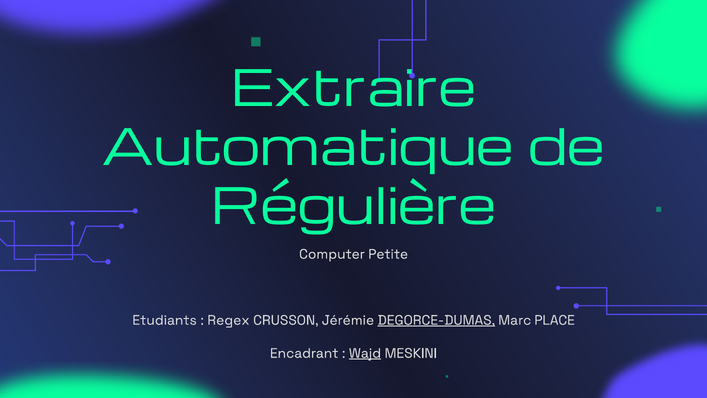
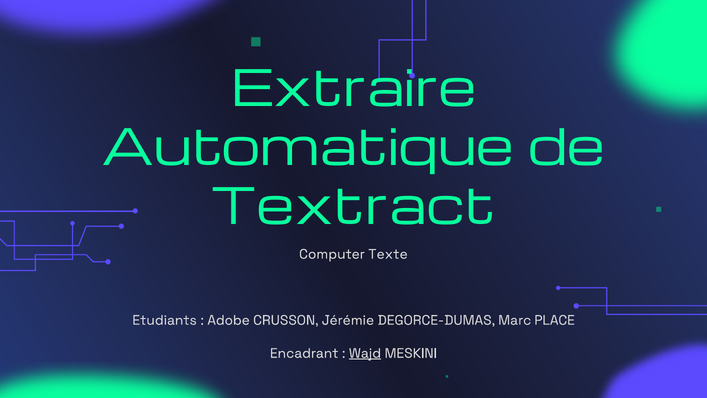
Régulière: Régulière -> Textract
Petite: Petite -> Texte
Regex: Regex -> Adobe
DEGORCE-DUMAS underline: present -> none
